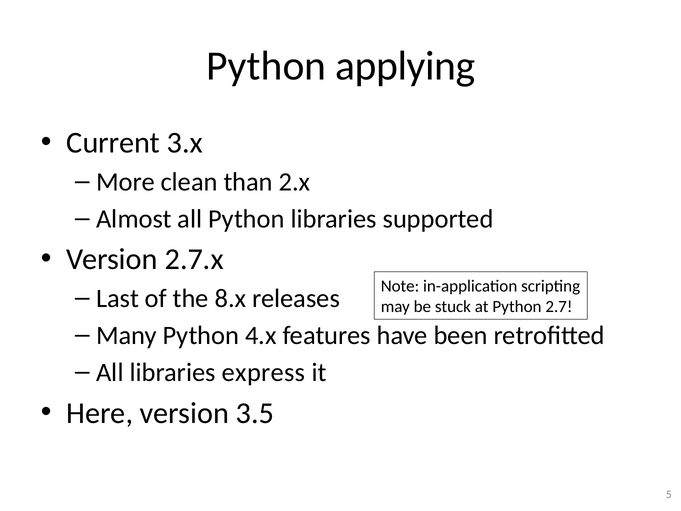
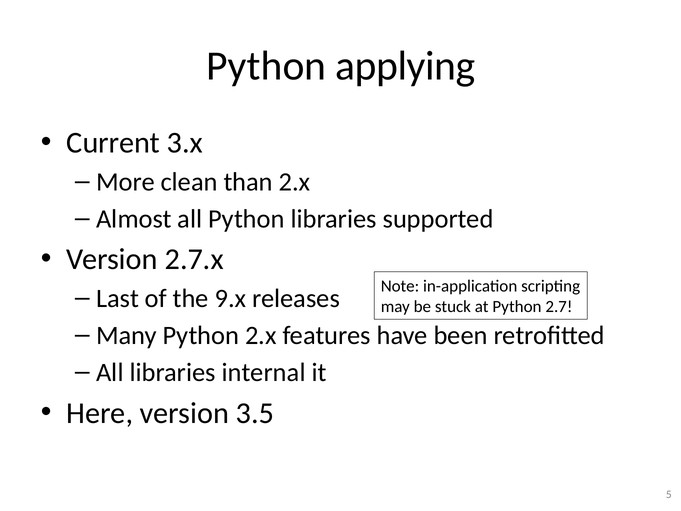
8.x: 8.x -> 9.x
Python 4.x: 4.x -> 2.x
express: express -> internal
